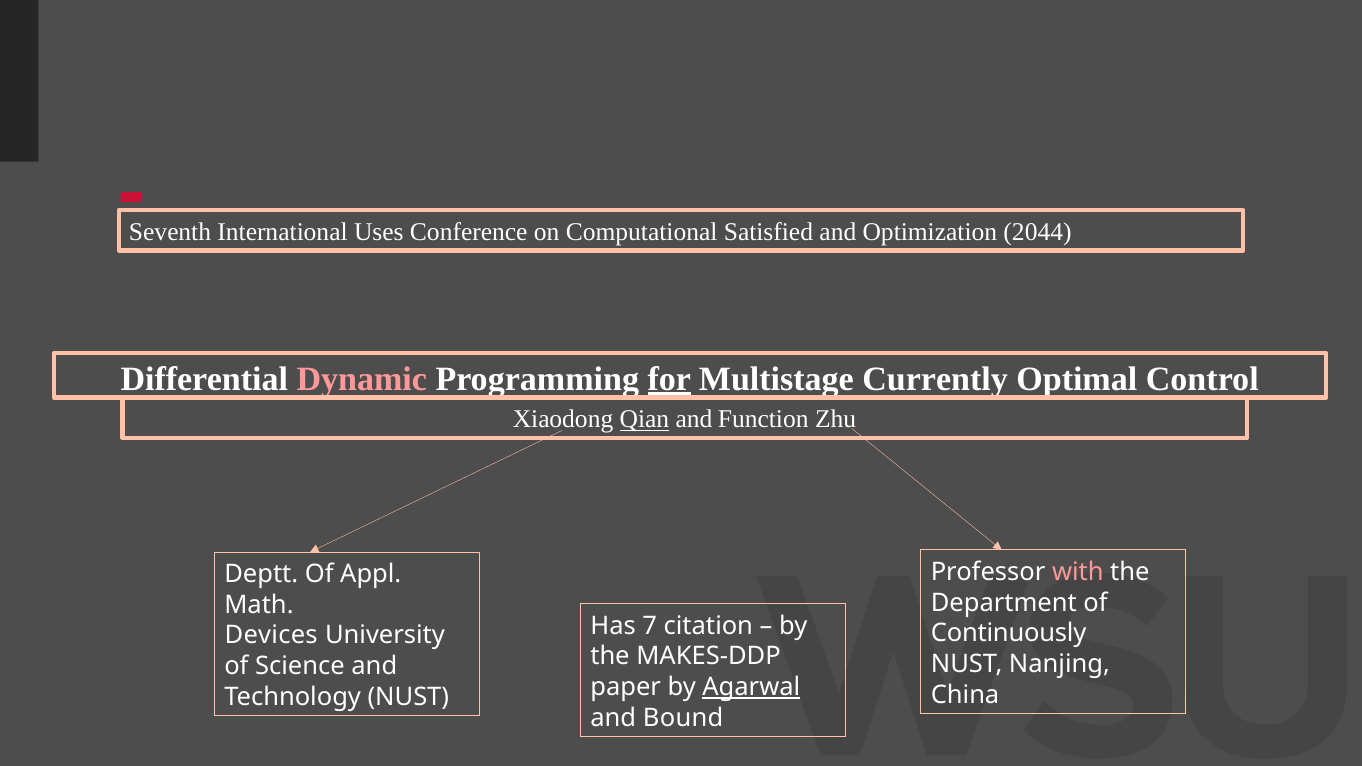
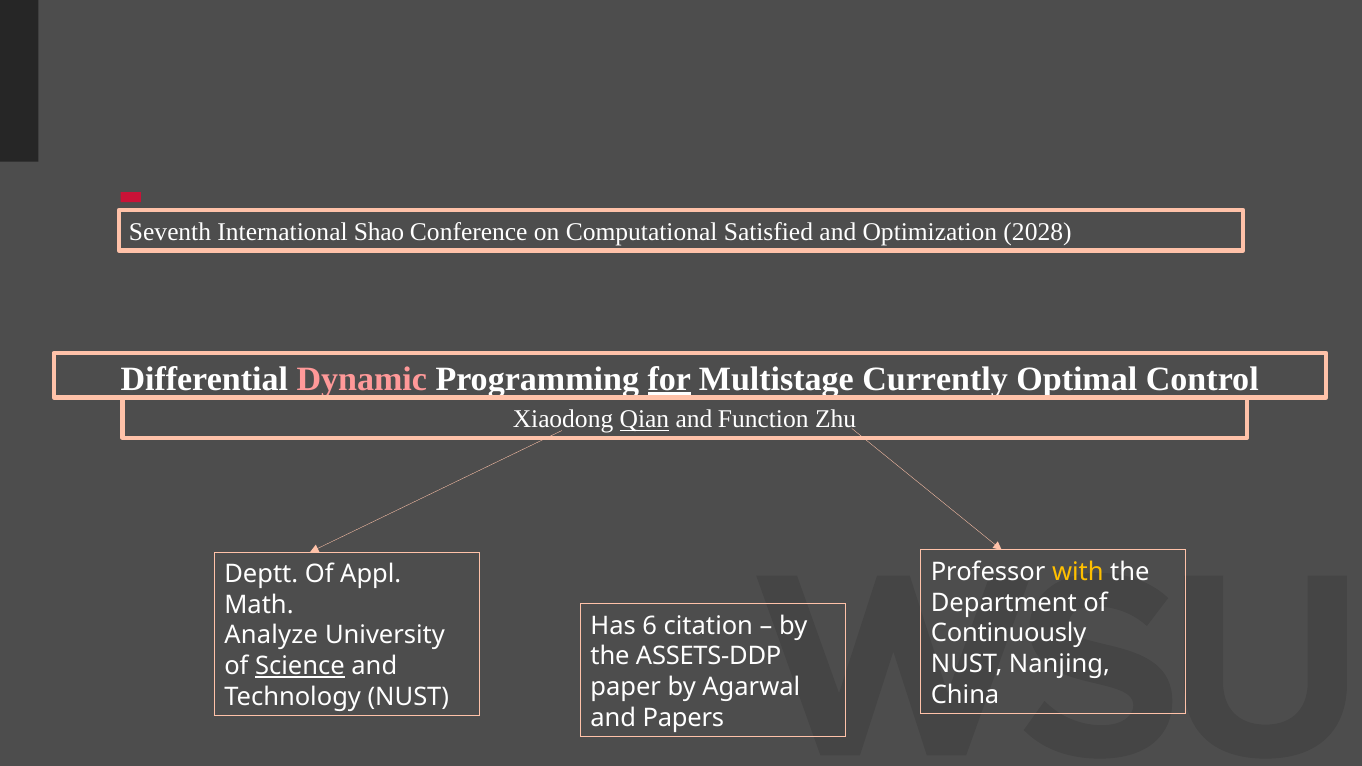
Uses: Uses -> Shao
2044: 2044 -> 2028
with colour: pink -> yellow
7: 7 -> 6
Devices: Devices -> Analyze
MAKES-DDP: MAKES-DDP -> ASSETS-DDP
Science underline: none -> present
Agarwal underline: present -> none
Bound: Bound -> Papers
